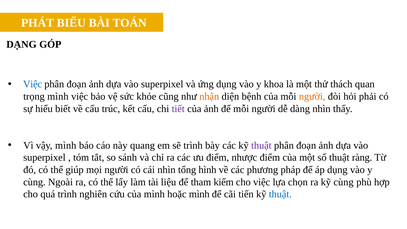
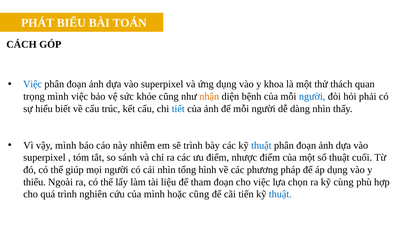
DẠNG: DẠNG -> CÁCH
người at (312, 96) colour: orange -> blue
tiết colour: purple -> blue
quang: quang -> nhiễm
thuật at (261, 145) colour: purple -> blue
ràng: ràng -> cuối
cùng at (34, 182): cùng -> thiểu
tham kiểm: kiểm -> đoạn
hoặc mình: mình -> cũng
